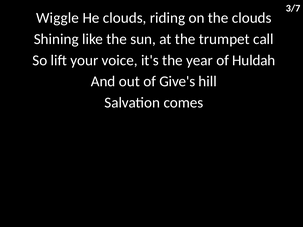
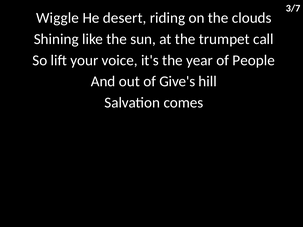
He clouds: clouds -> desert
Huldah: Huldah -> People
